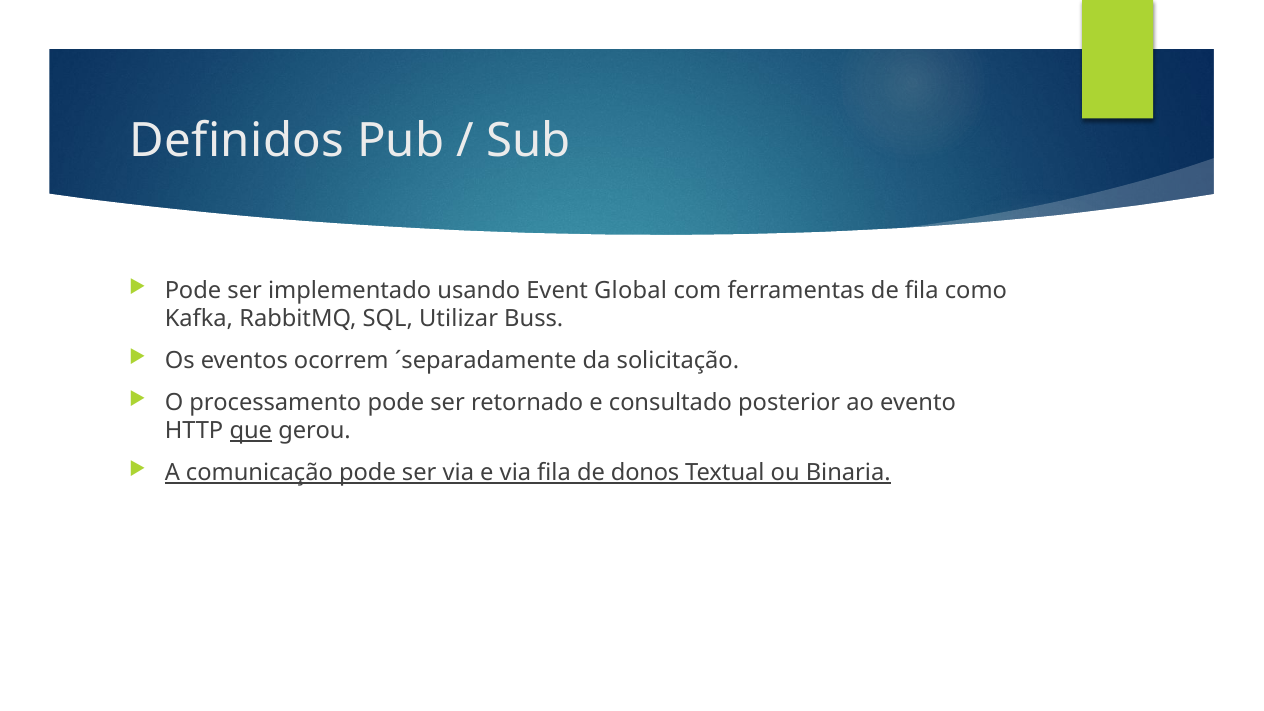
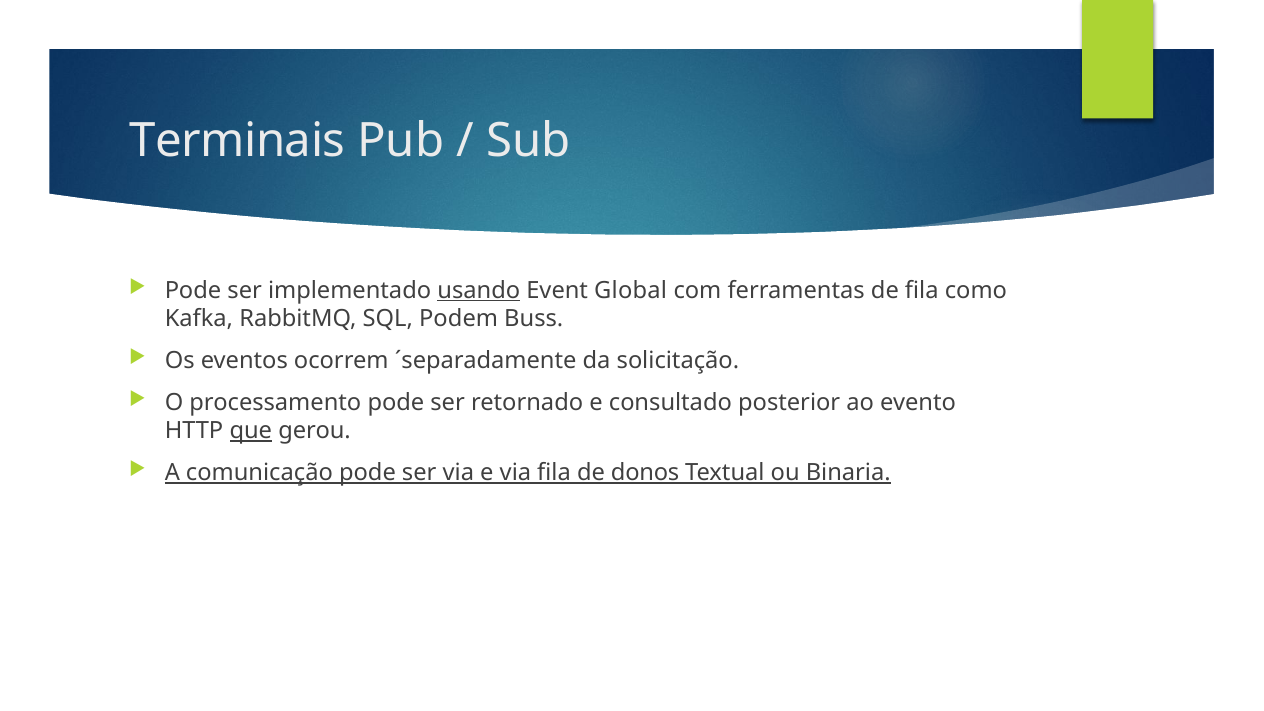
Definidos: Definidos -> Terminais
usando underline: none -> present
Utilizar: Utilizar -> Podem
